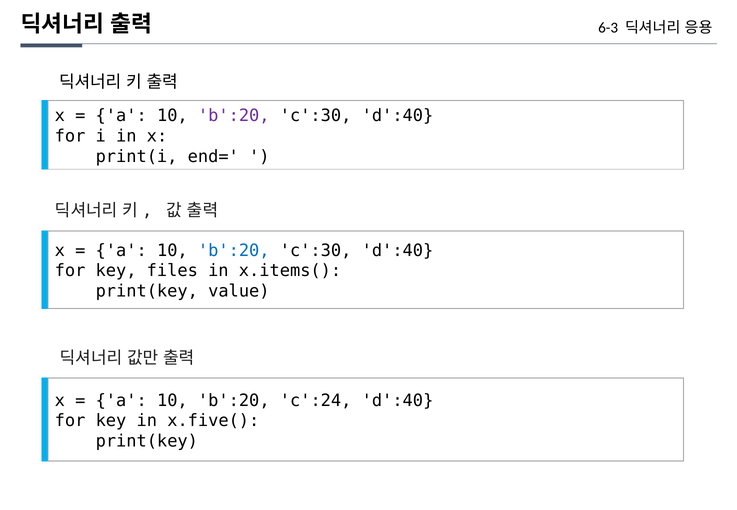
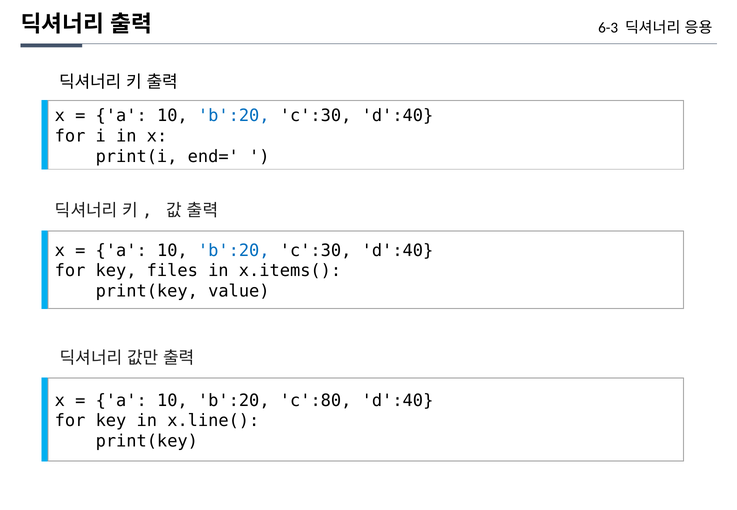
b':20 at (234, 116) colour: purple -> blue
c':24: c':24 -> c':80
x.five(: x.five( -> x.line(
